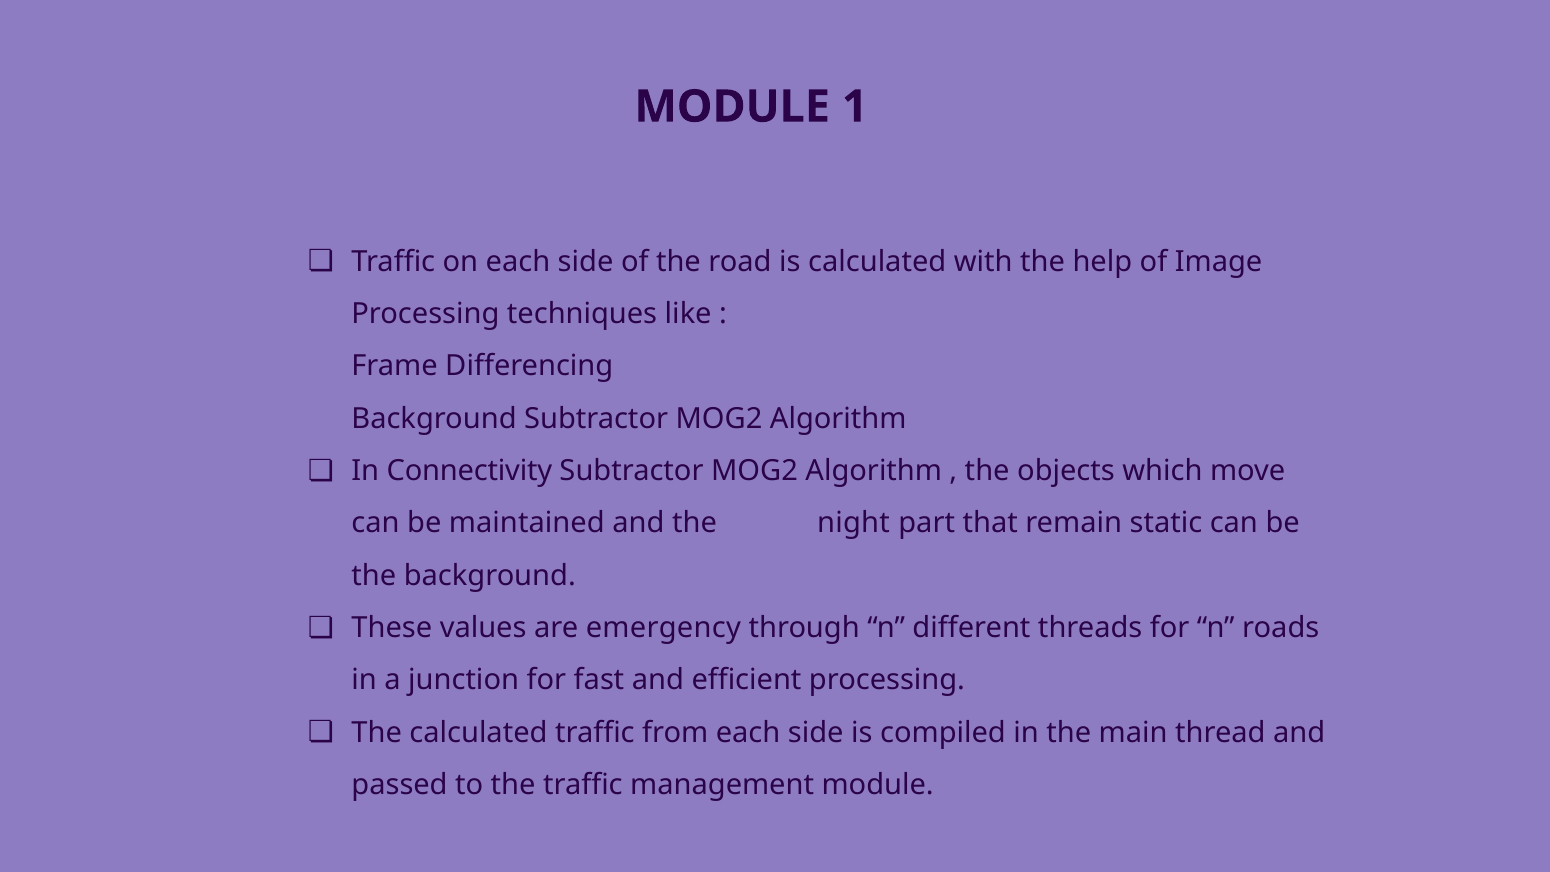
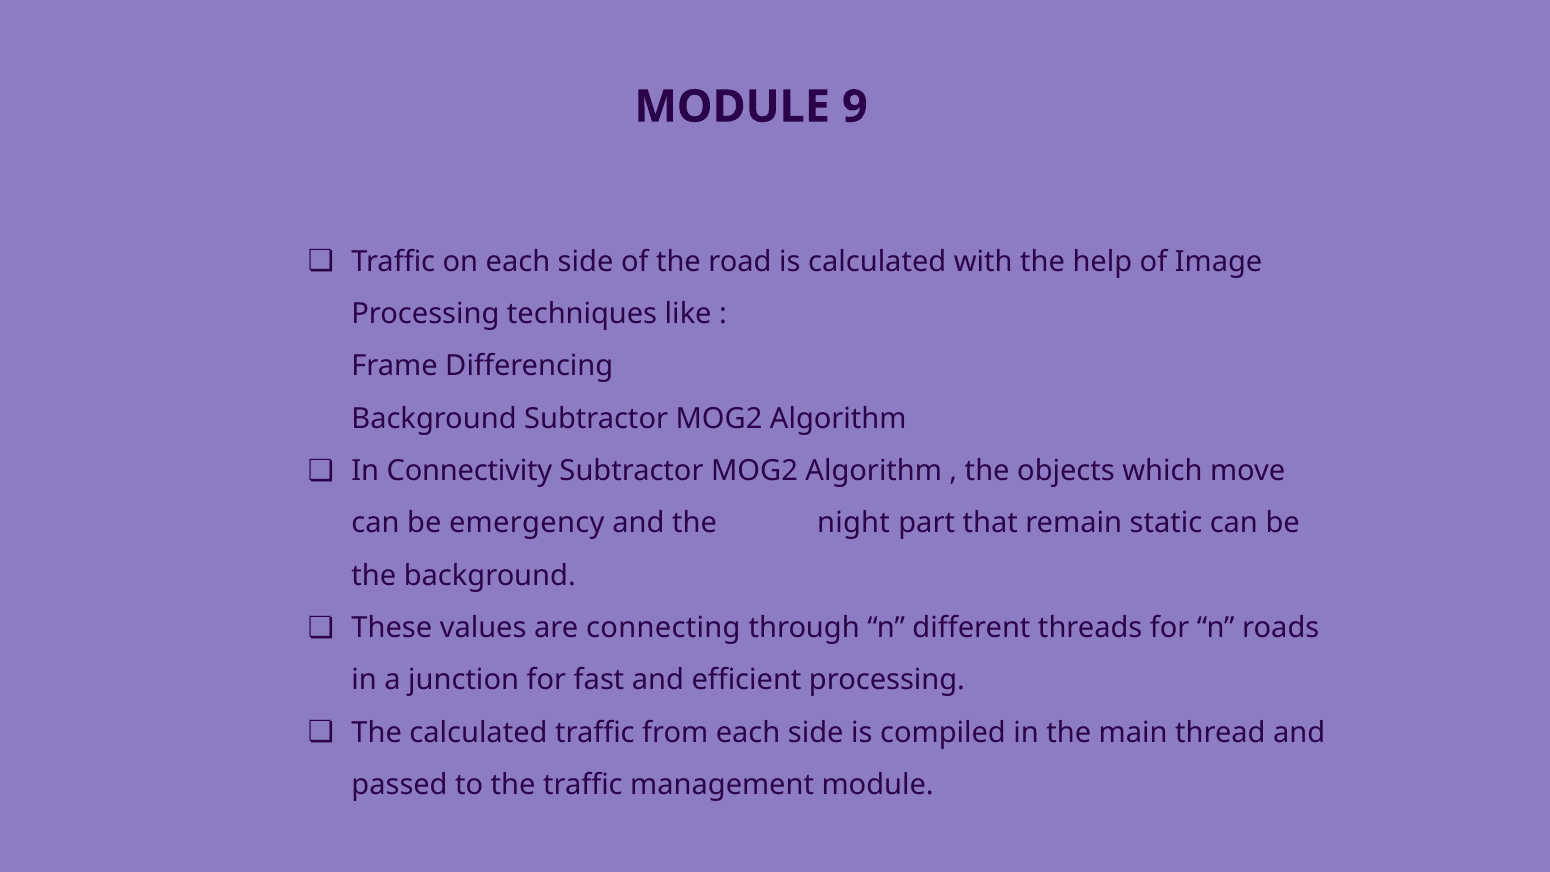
1: 1 -> 9
maintained: maintained -> emergency
emergency: emergency -> connecting
